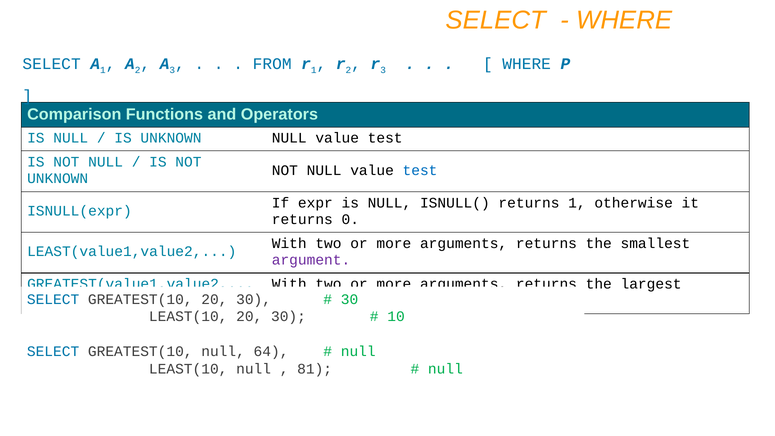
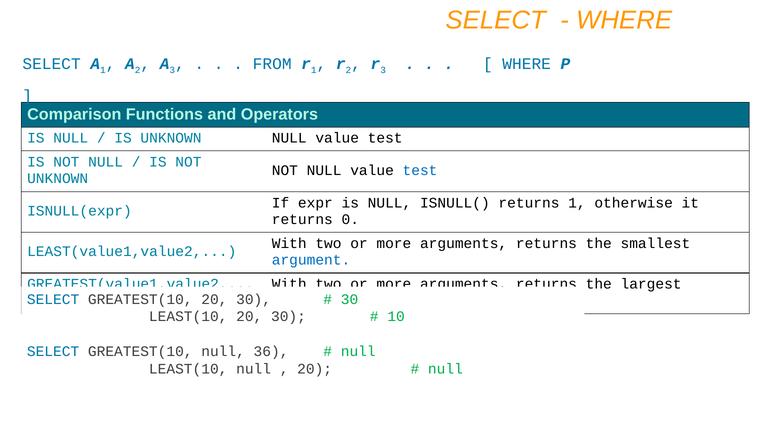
argument at (311, 260) colour: purple -> blue
64: 64 -> 36
81 at (315, 369): 81 -> 20
